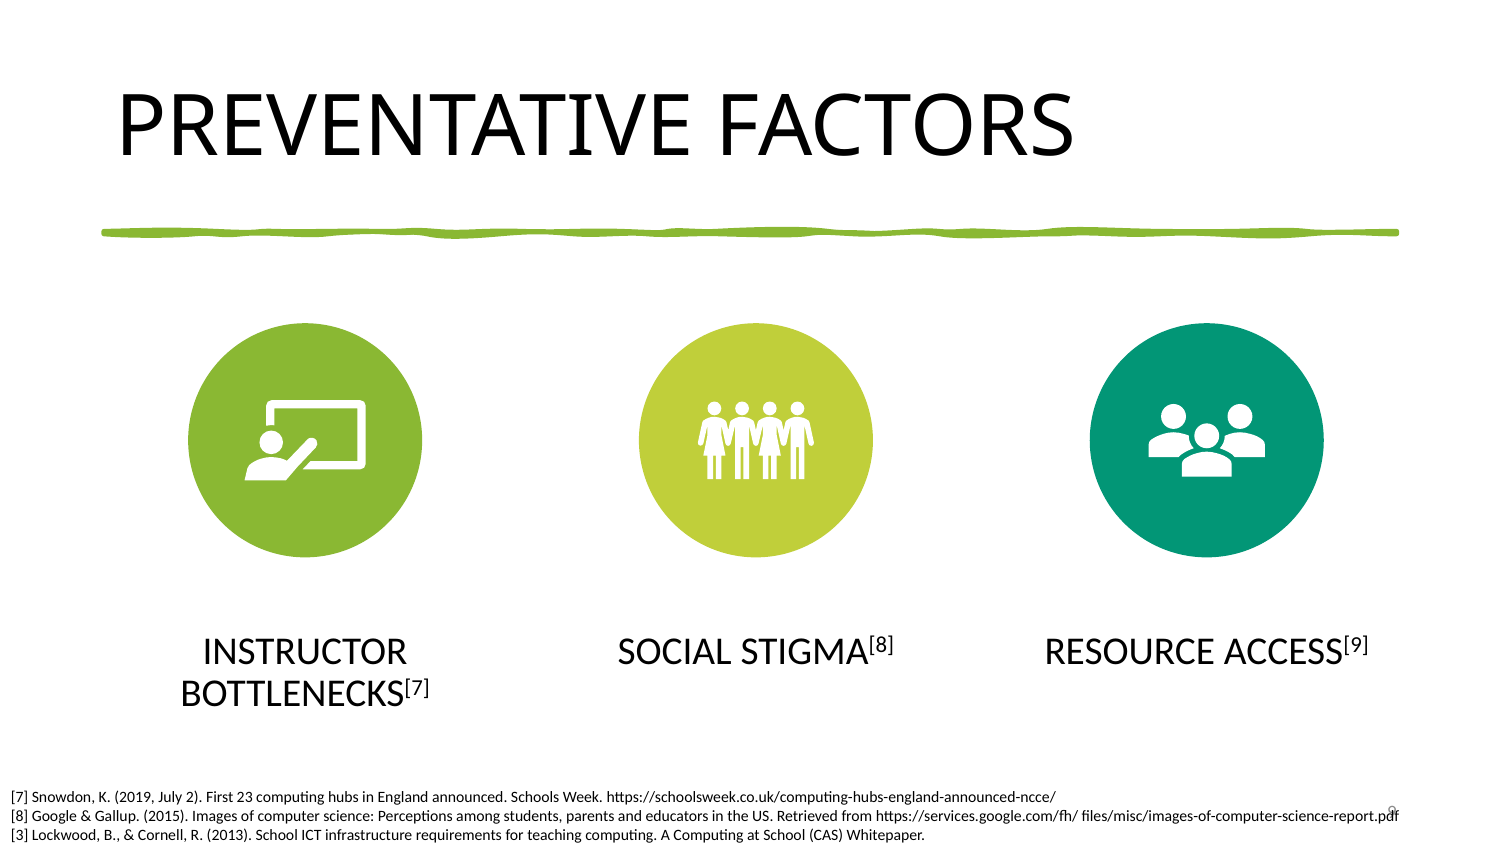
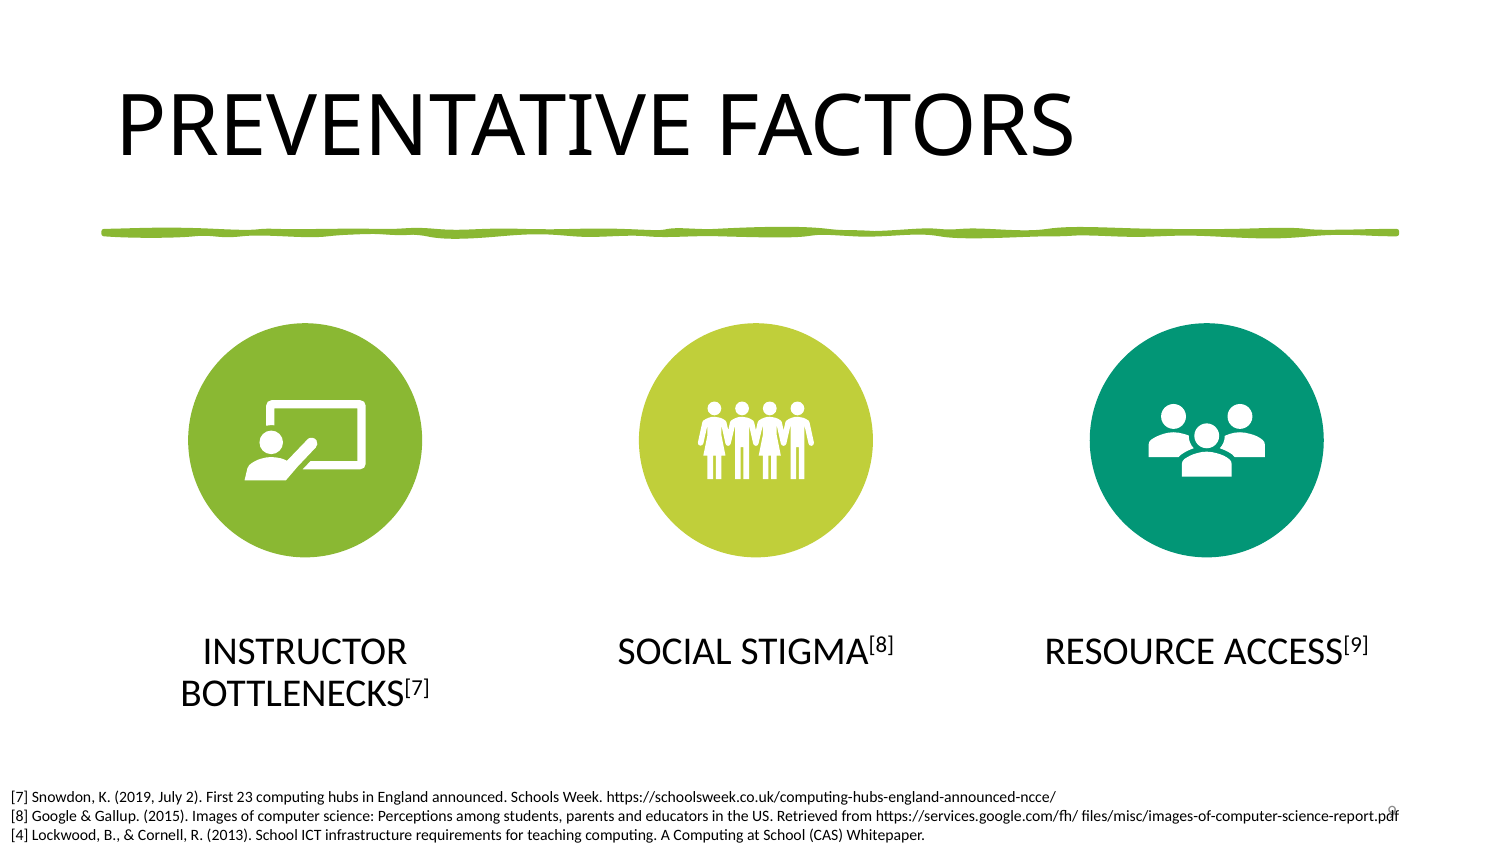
3: 3 -> 4
